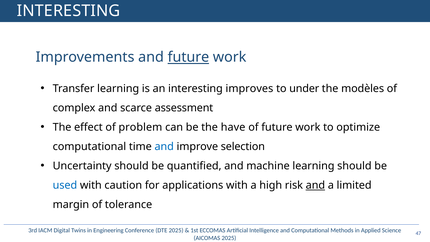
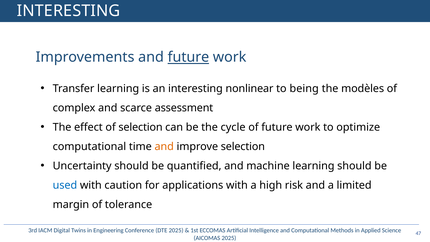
improves: improves -> nonlinear
under: under -> being
of problem: problem -> selection
have: have -> cycle
and at (164, 147) colour: blue -> orange
and at (315, 185) underline: present -> none
